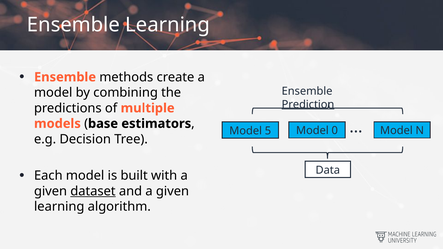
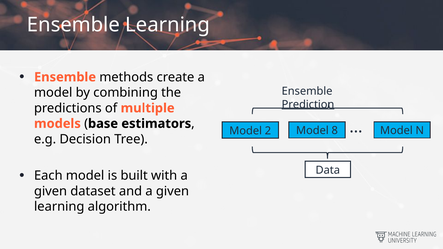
5: 5 -> 2
0: 0 -> 8
dataset underline: present -> none
